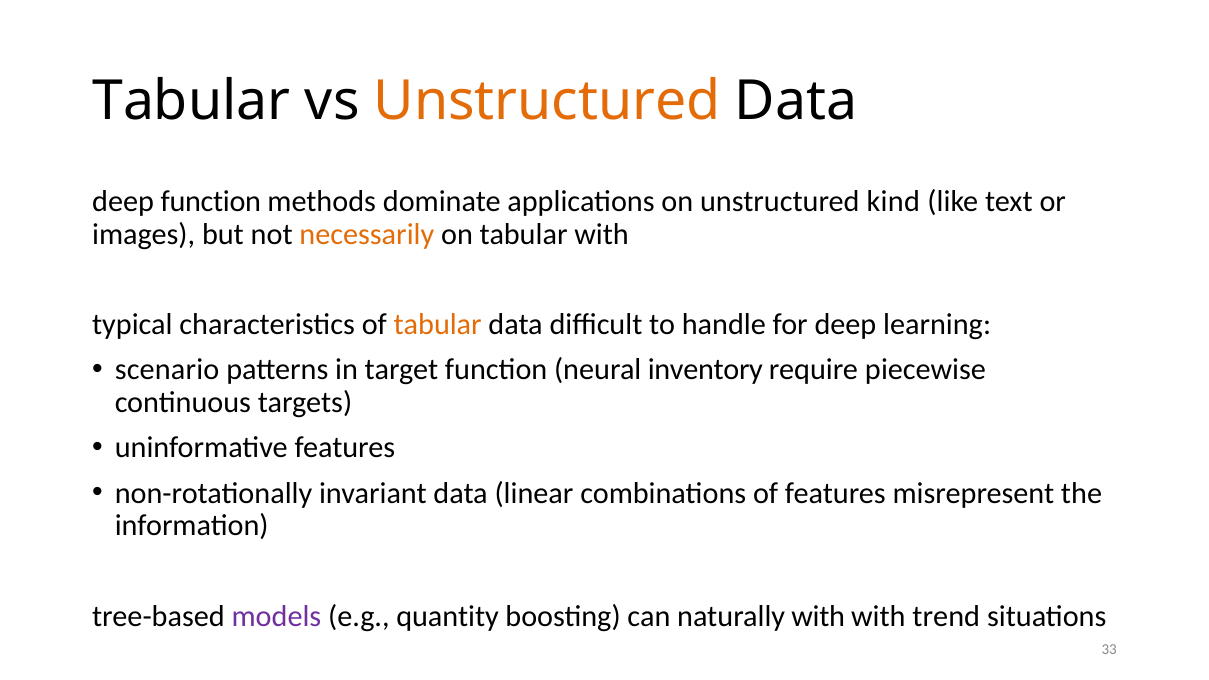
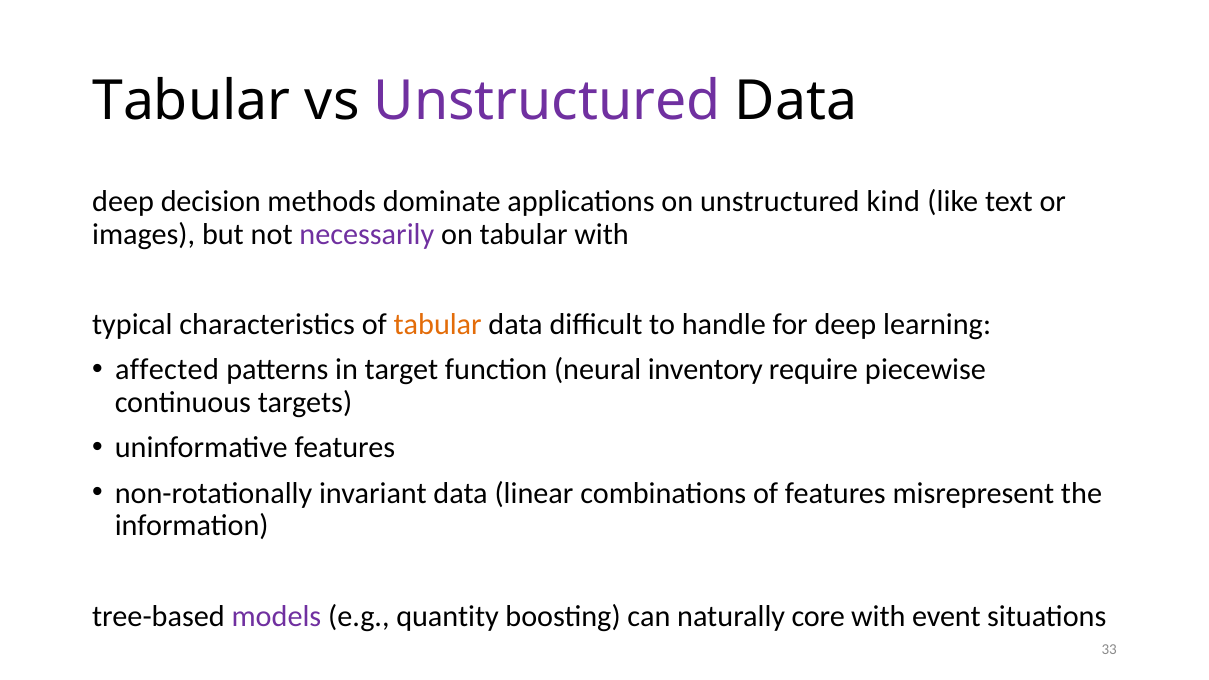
Unstructured at (547, 102) colour: orange -> purple
deep function: function -> decision
necessarily colour: orange -> purple
scenario: scenario -> affected
naturally with: with -> core
trend: trend -> event
